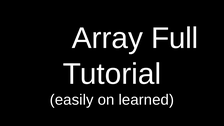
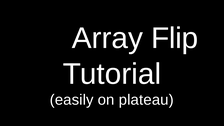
Full: Full -> Flip
learned: learned -> plateau
